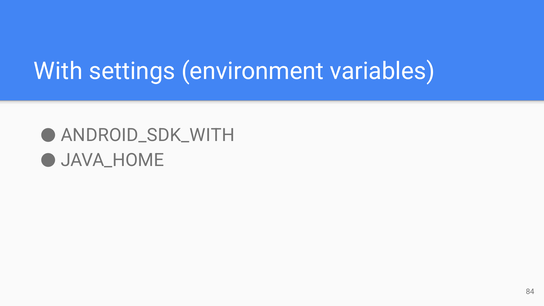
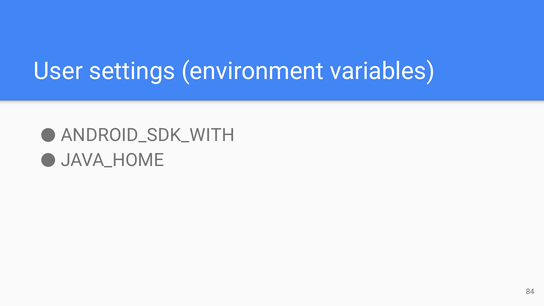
With: With -> User
